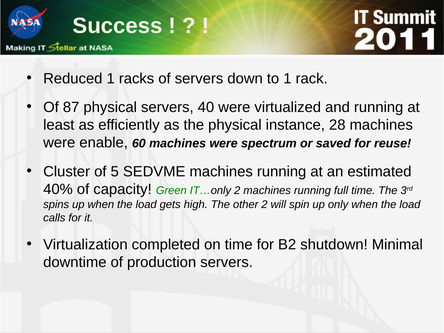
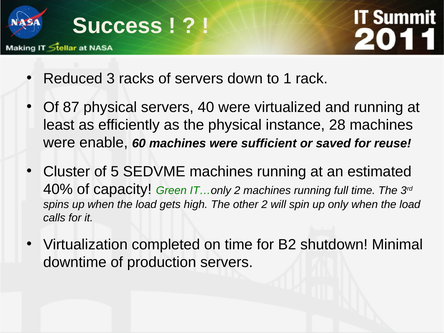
Reduced 1: 1 -> 3
spectrum: spectrum -> sufficient
